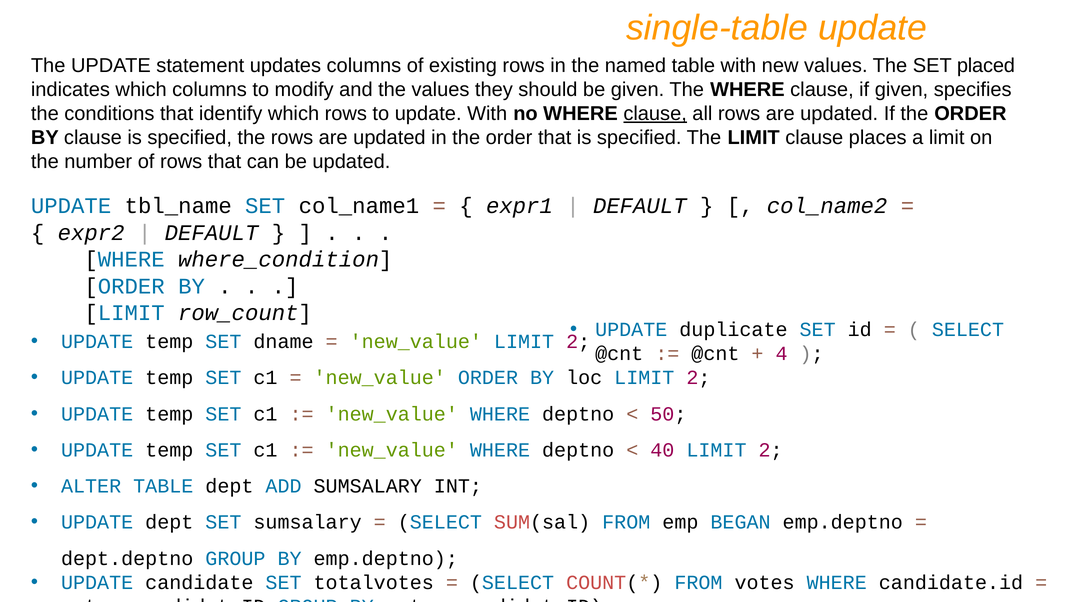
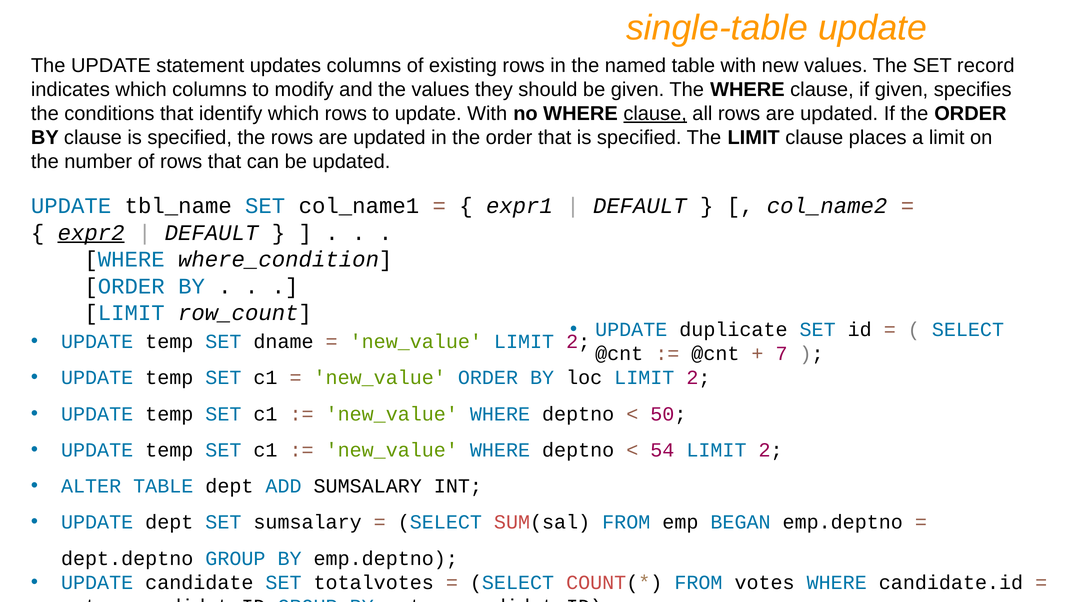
placed: placed -> record
expr2 underline: none -> present
4: 4 -> 7
40: 40 -> 54
